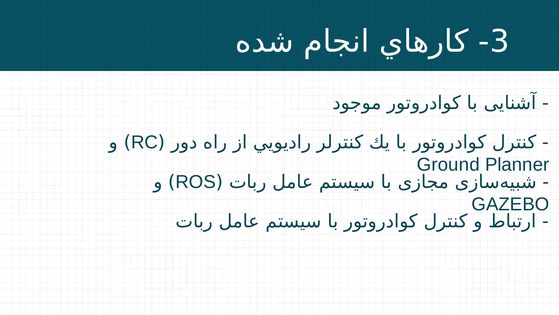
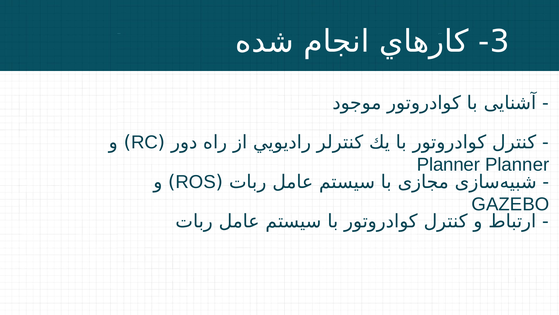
Ground at (448, 164): Ground -> Planner
